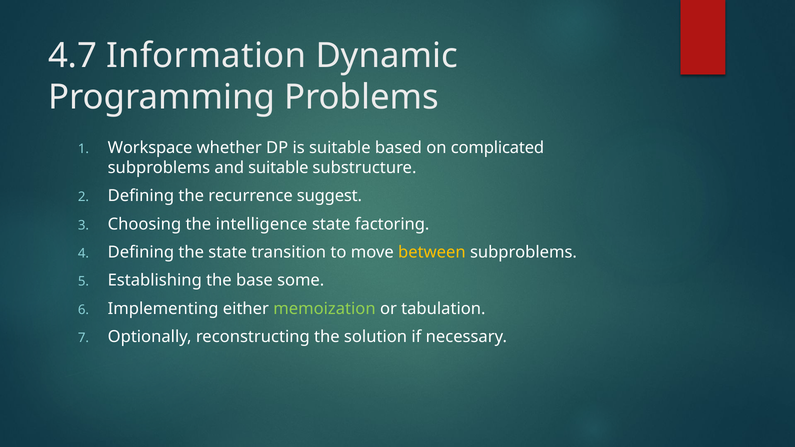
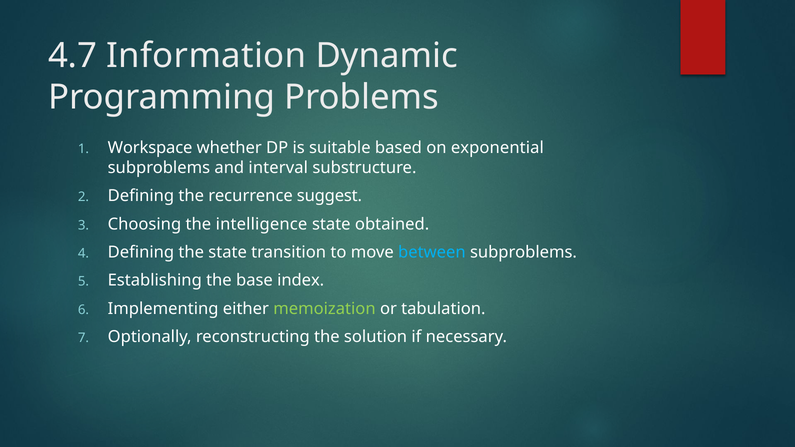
complicated: complicated -> exponential
and suitable: suitable -> interval
factoring: factoring -> obtained
between colour: yellow -> light blue
some: some -> index
